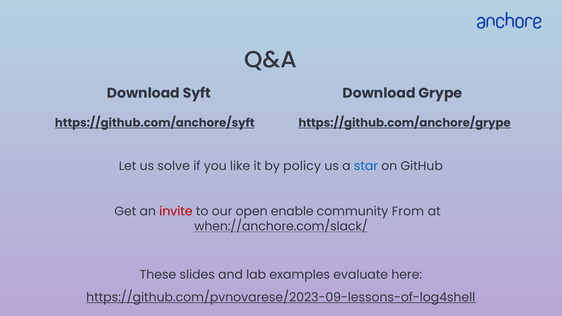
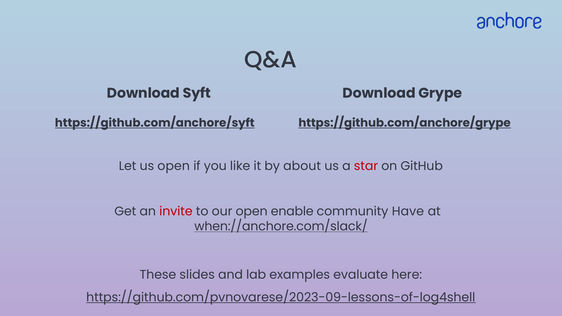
us solve: solve -> open
policy: policy -> about
star colour: blue -> red
From: From -> Have
